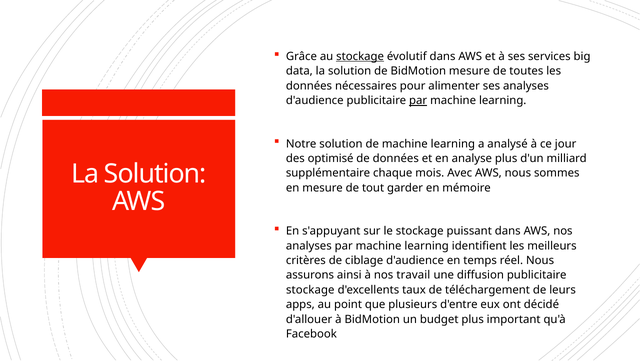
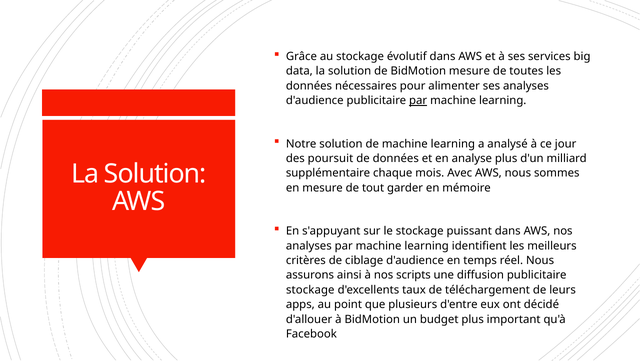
stockage at (360, 56) underline: present -> none
optimisé: optimisé -> poursuit
travail: travail -> scripts
